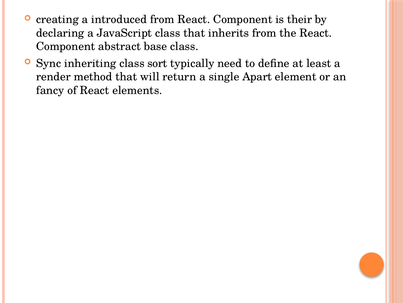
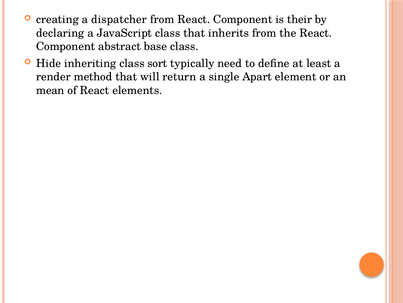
introduced: introduced -> dispatcher
Sync: Sync -> Hide
fancy: fancy -> mean
